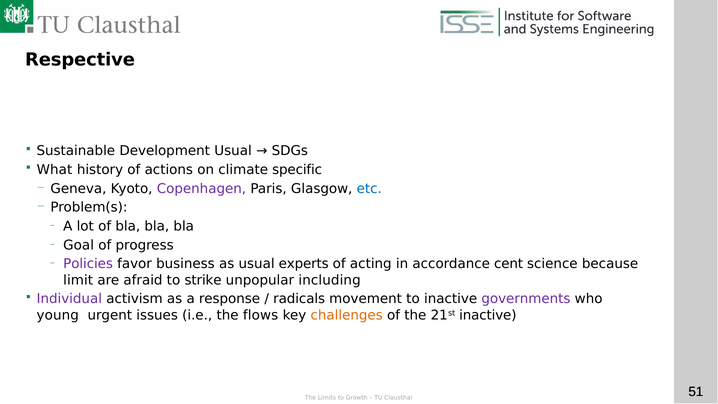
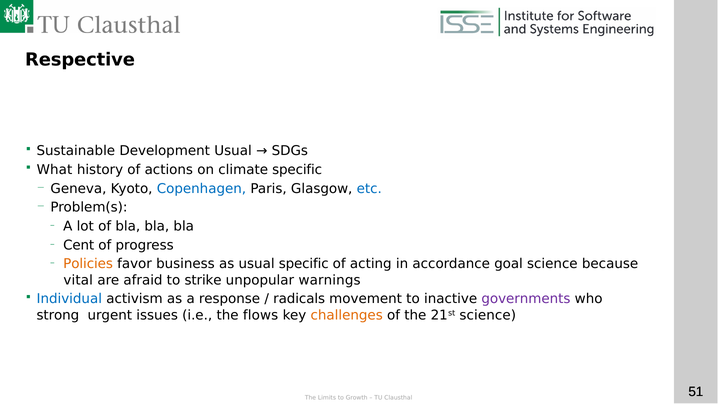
Copenhagen colour: purple -> blue
Goal: Goal -> Cent
Policies colour: purple -> orange
usual experts: experts -> specific
cent: cent -> goal
limit: limit -> vital
including: including -> warnings
Individual colour: purple -> blue
young: young -> strong
21st inactive: inactive -> science
